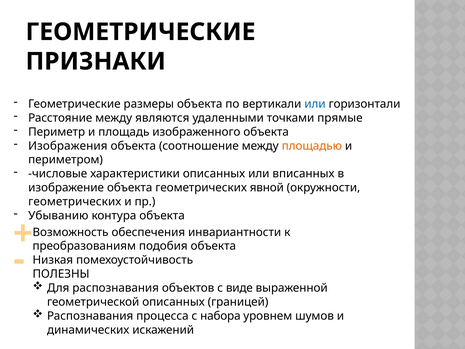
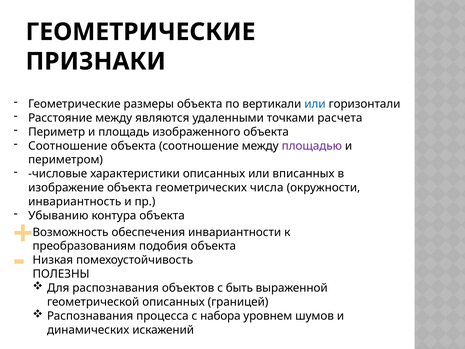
прямые: прямые -> расчета
Изображения at (68, 146): Изображения -> Соотношение
площадью colour: orange -> purple
явной: явной -> числа
геометрических at (75, 202): геометрических -> инвариантность
виде: виде -> быть
